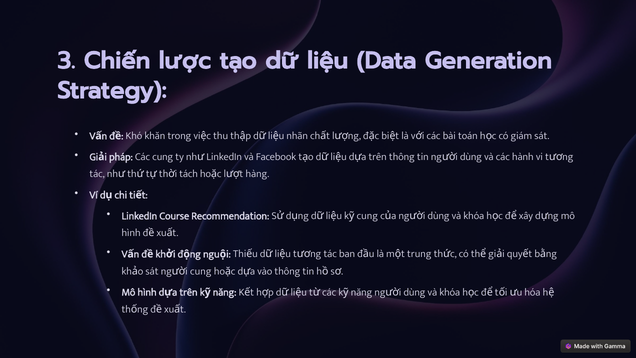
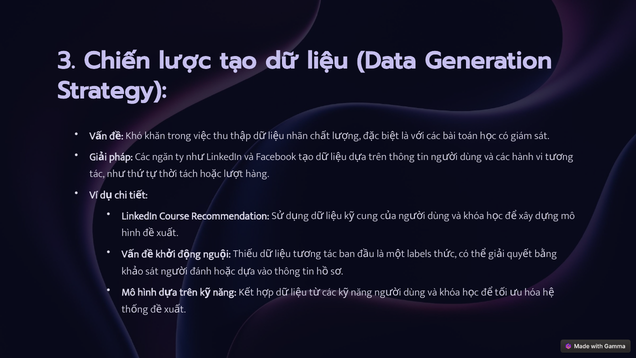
Các cung: cung -> ngăn
trung: trung -> labels
cung at (201, 271): cung -> đánh
